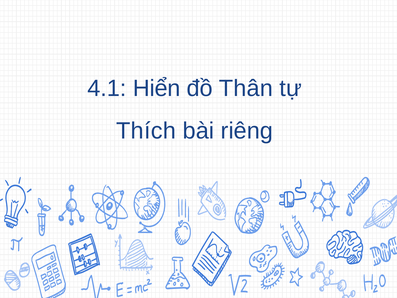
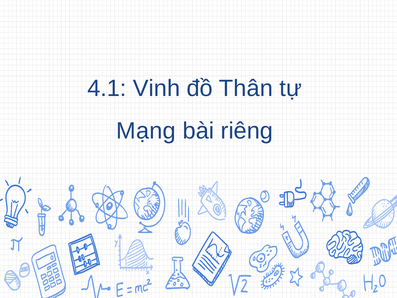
Hiển: Hiển -> Vinh
Thích: Thích -> Mạng
